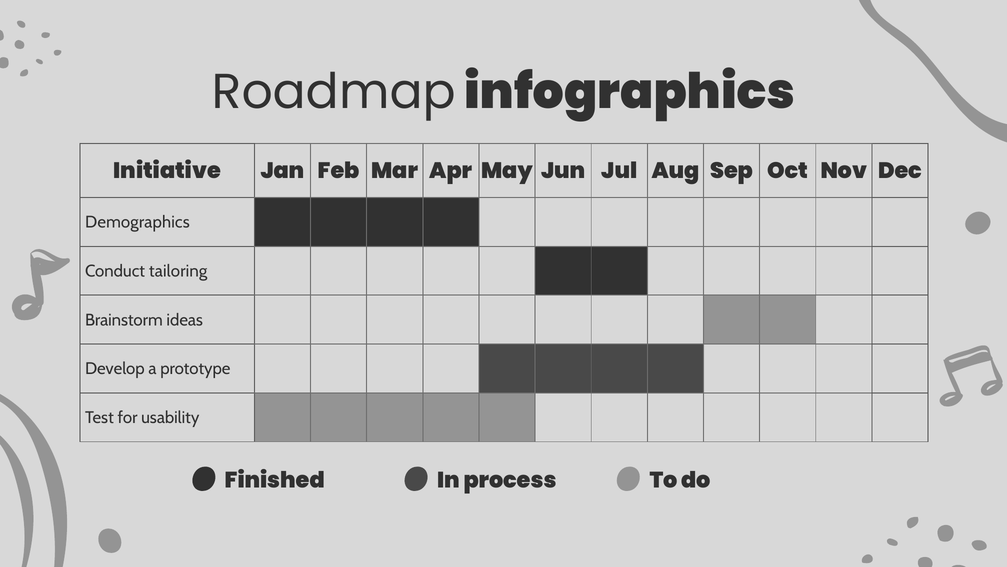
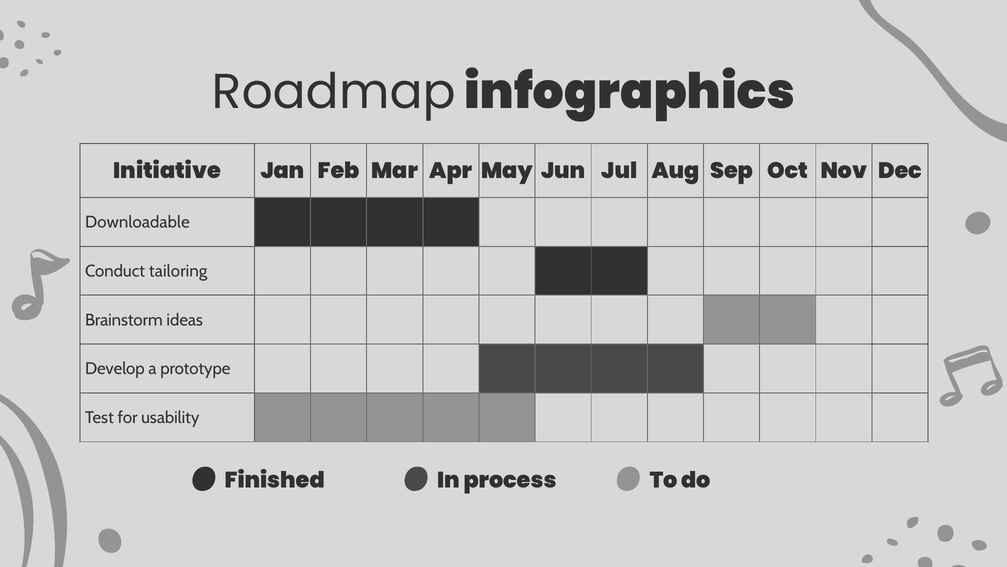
Demographics: Demographics -> Downloadable
